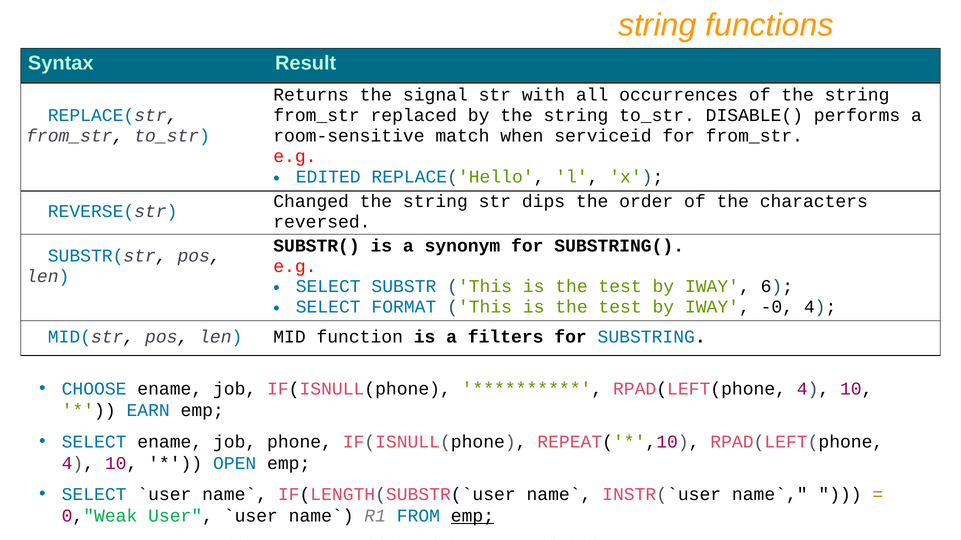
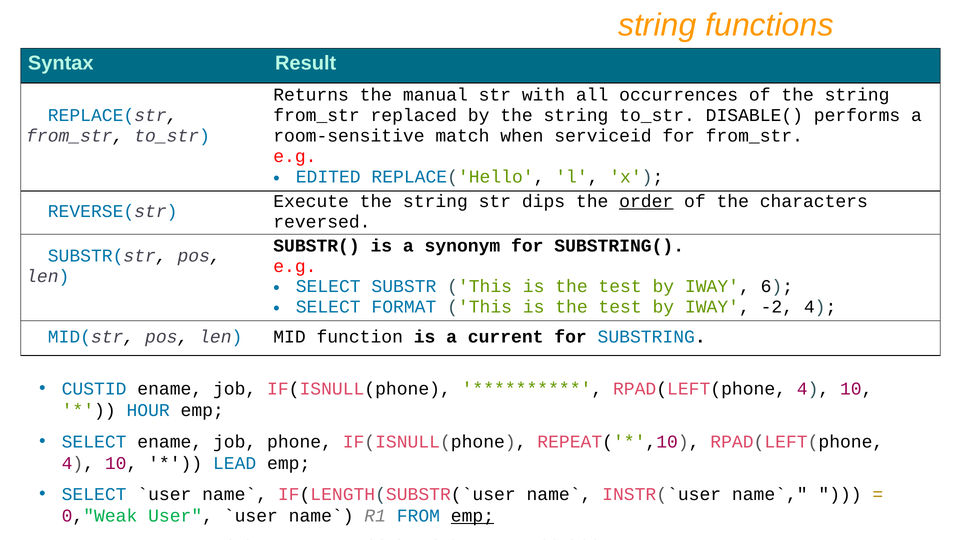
signal: signal -> manual
Changed: Changed -> Execute
order underline: none -> present
-0: -0 -> -2
filters: filters -> current
CHOOSE: CHOOSE -> CUSTID
EARN: EARN -> HOUR
OPEN: OPEN -> LEAD
